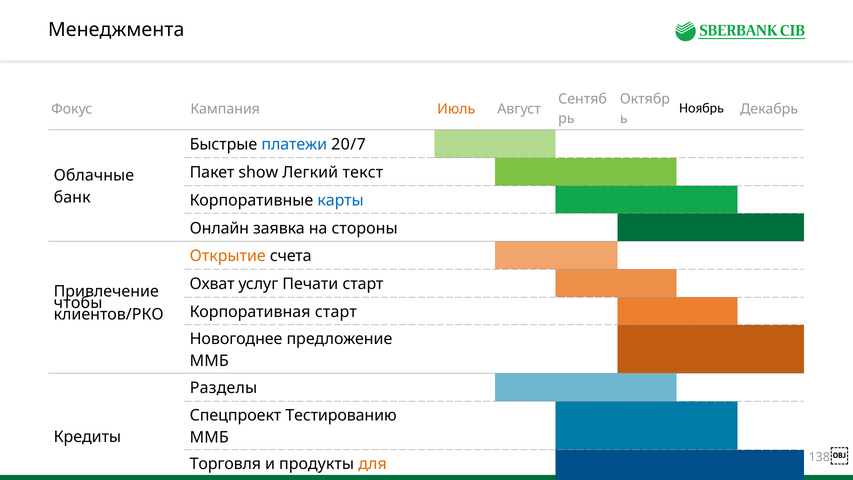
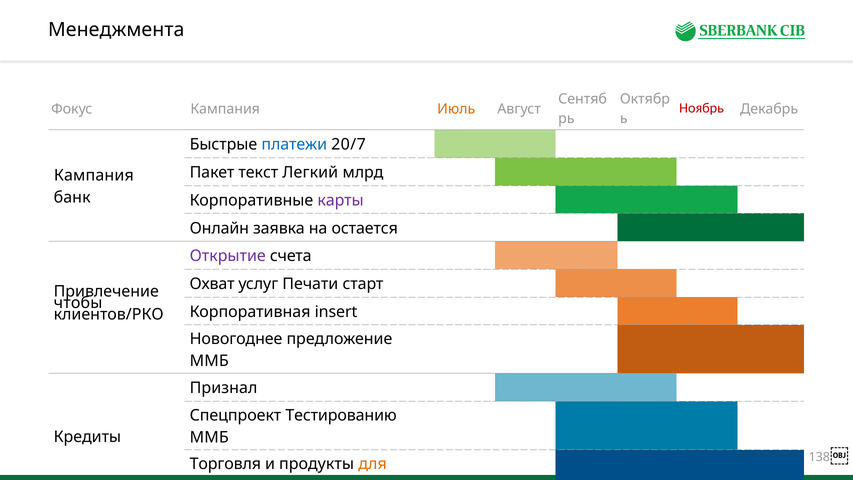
Ноябрь colour: black -> red
show: show -> текст
текст: текст -> млрд
Облачные at (94, 176): Облачные -> Кампания
карты colour: blue -> purple
стороны: стороны -> остается
Открытие colour: orange -> purple
Корпоративная старт: старт -> insert
Разделы: Разделы -> Признал
